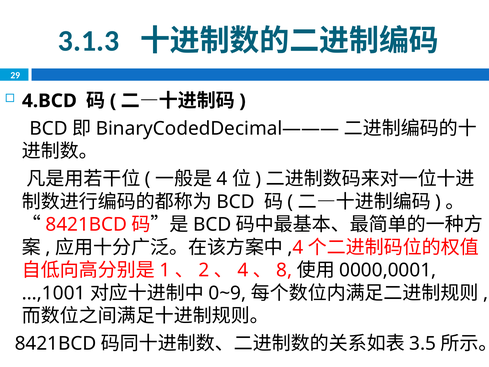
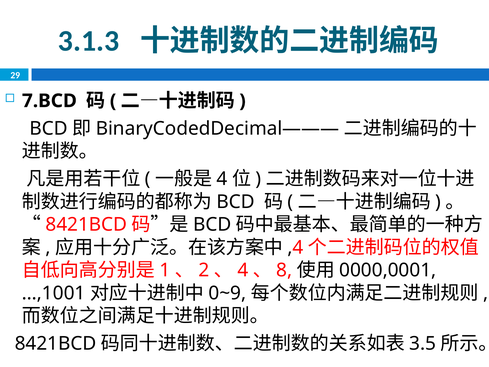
4.BCD: 4.BCD -> 7.BCD
